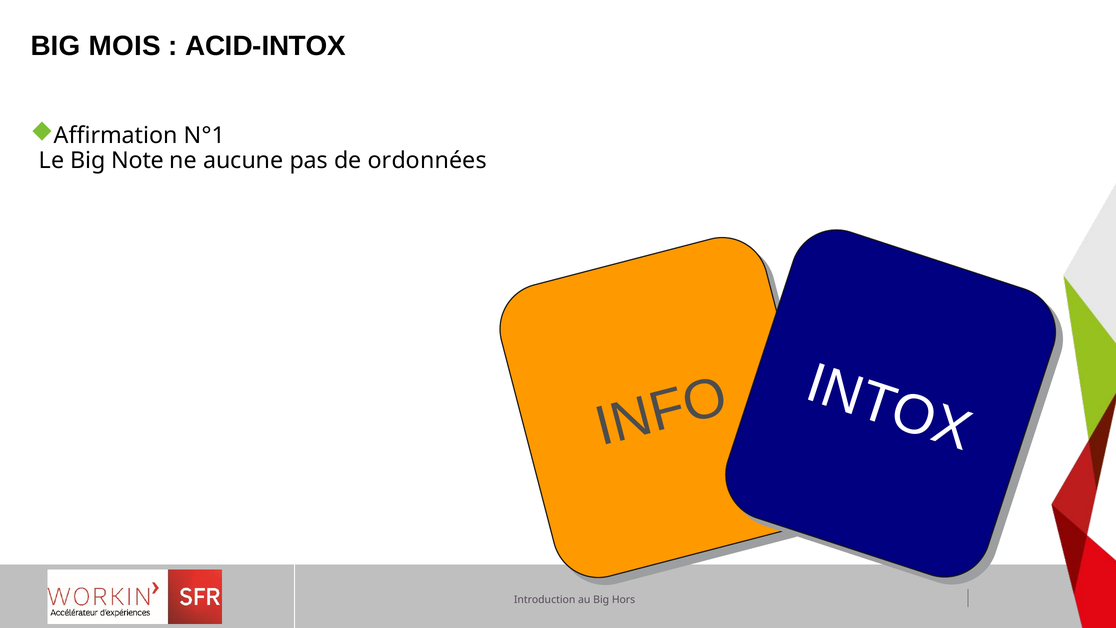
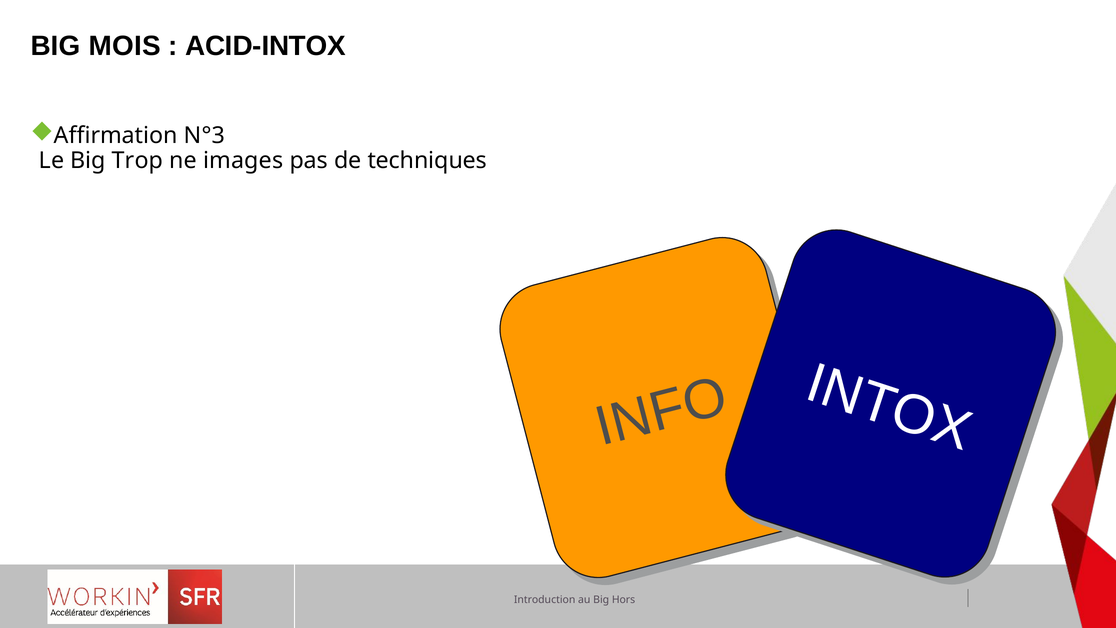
N°1: N°1 -> N°3
Note: Note -> Trop
aucune: aucune -> images
ordonnées: ordonnées -> techniques
